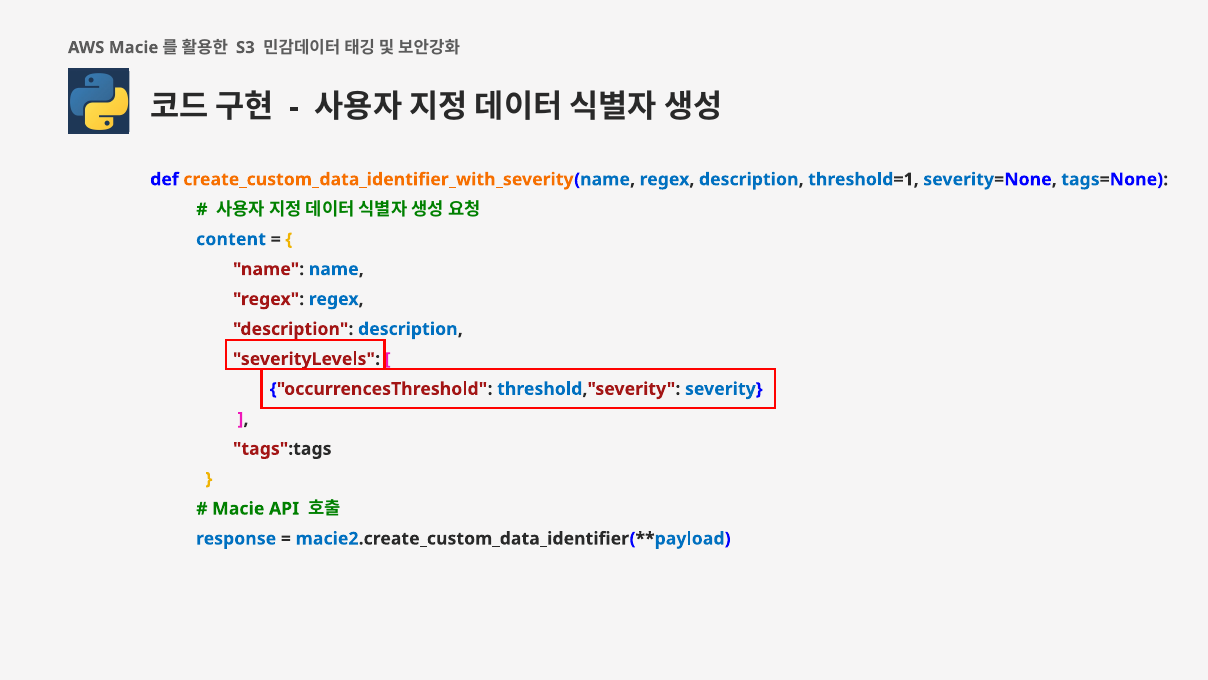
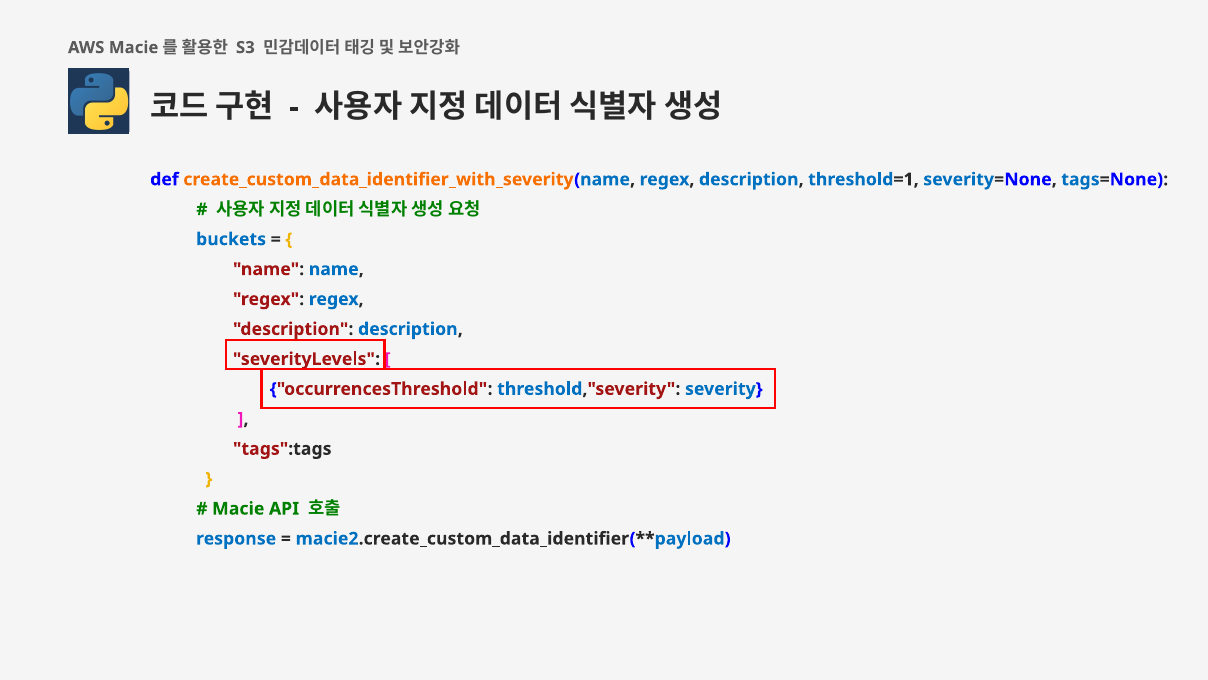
content: content -> buckets
